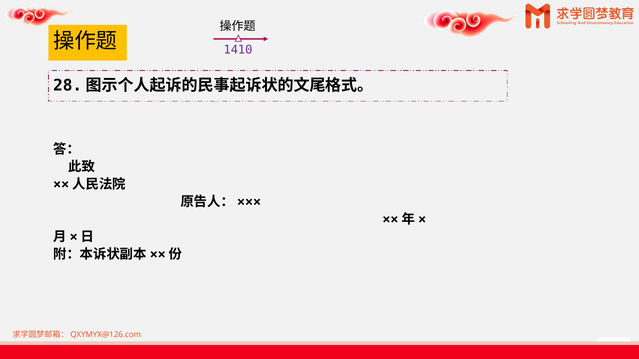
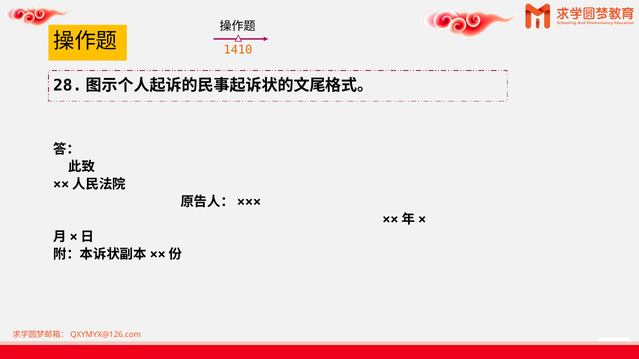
1410 colour: purple -> orange
